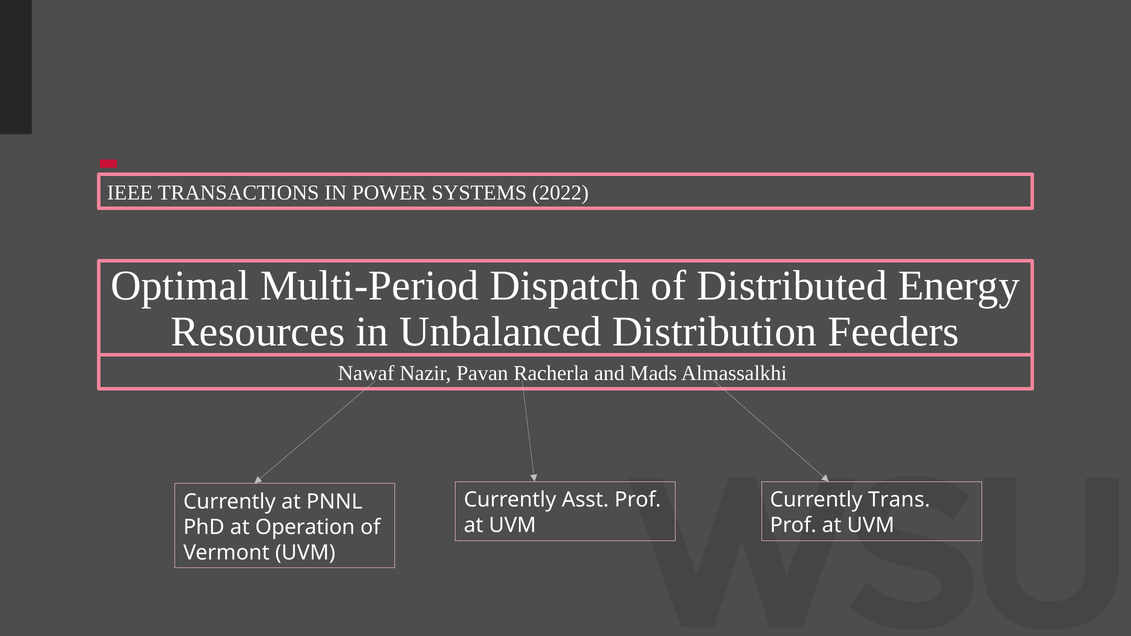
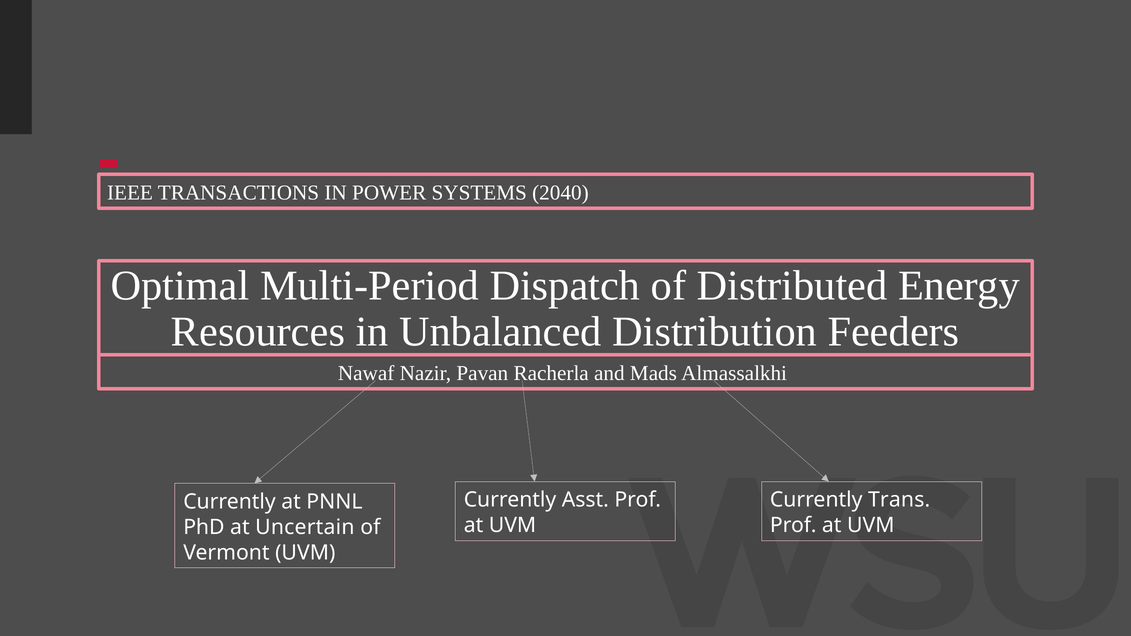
2022: 2022 -> 2040
Operation: Operation -> Uncertain
